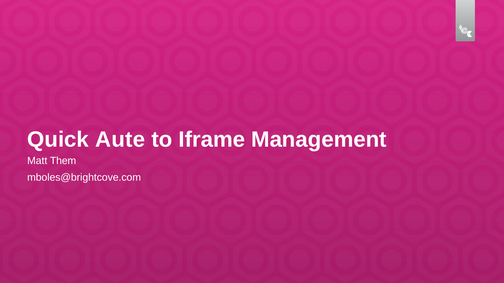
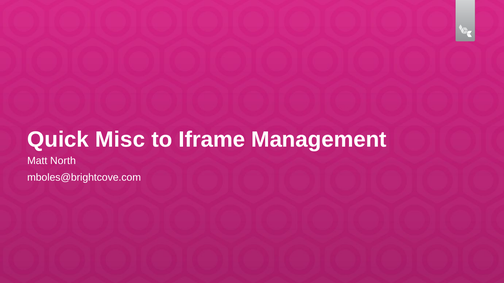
Aute: Aute -> Misc
Them: Them -> North
